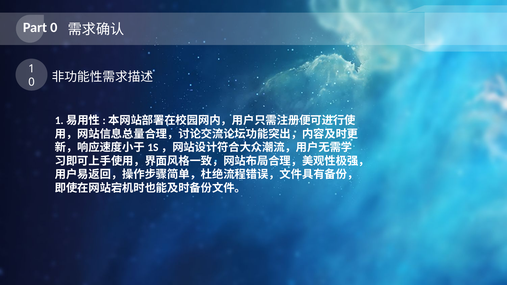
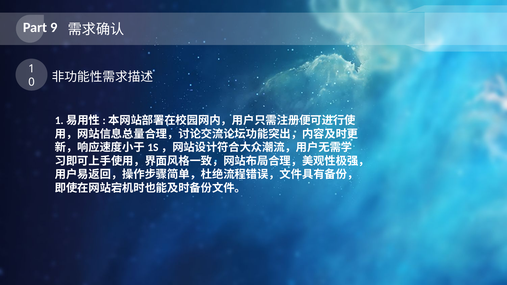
Part 0: 0 -> 9
